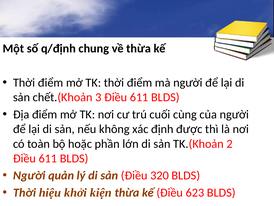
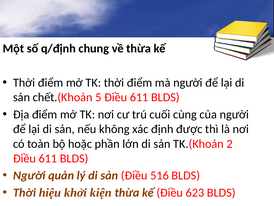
3: 3 -> 5
320: 320 -> 516
